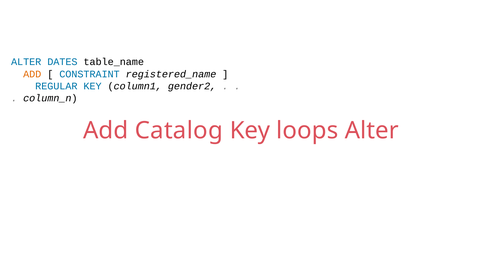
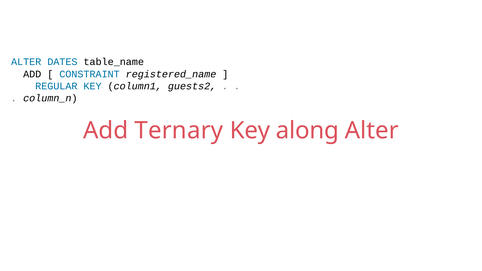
ADD at (32, 74) colour: orange -> black
gender2: gender2 -> guests2
Catalog: Catalog -> Ternary
loops: loops -> along
